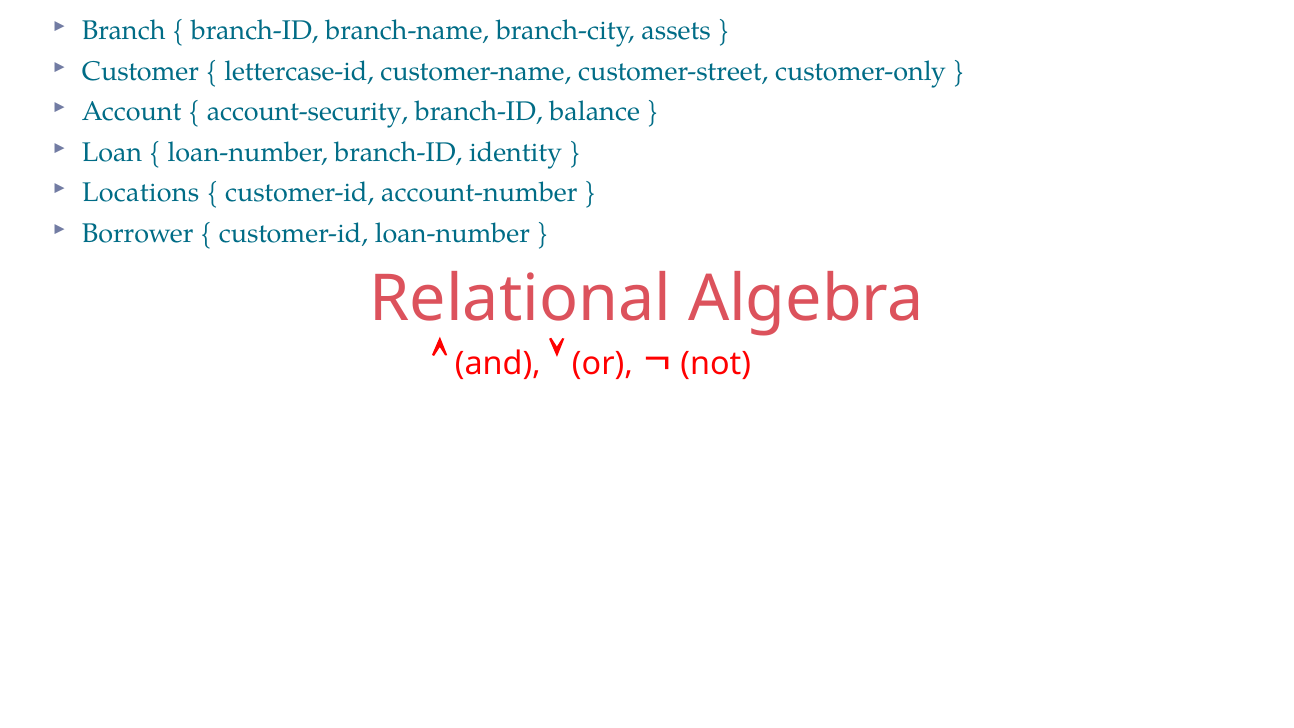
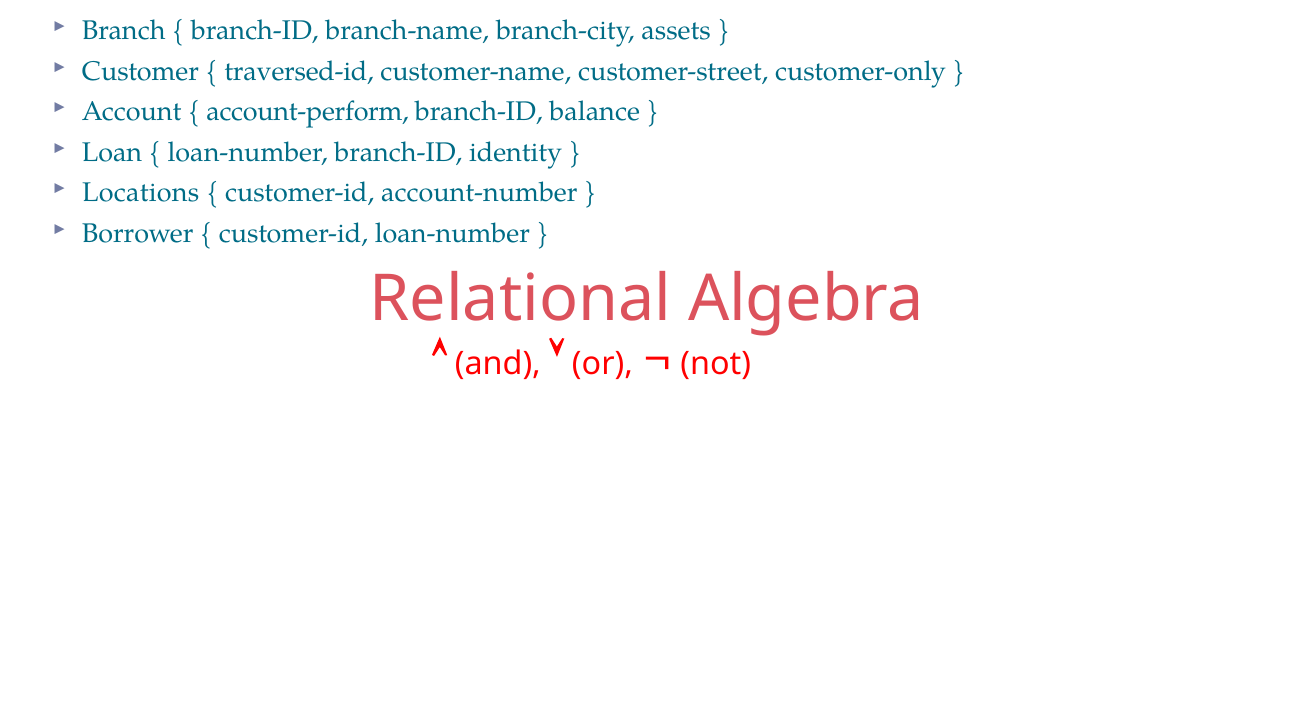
lettercase-id: lettercase-id -> traversed-id
account-security: account-security -> account-perform
